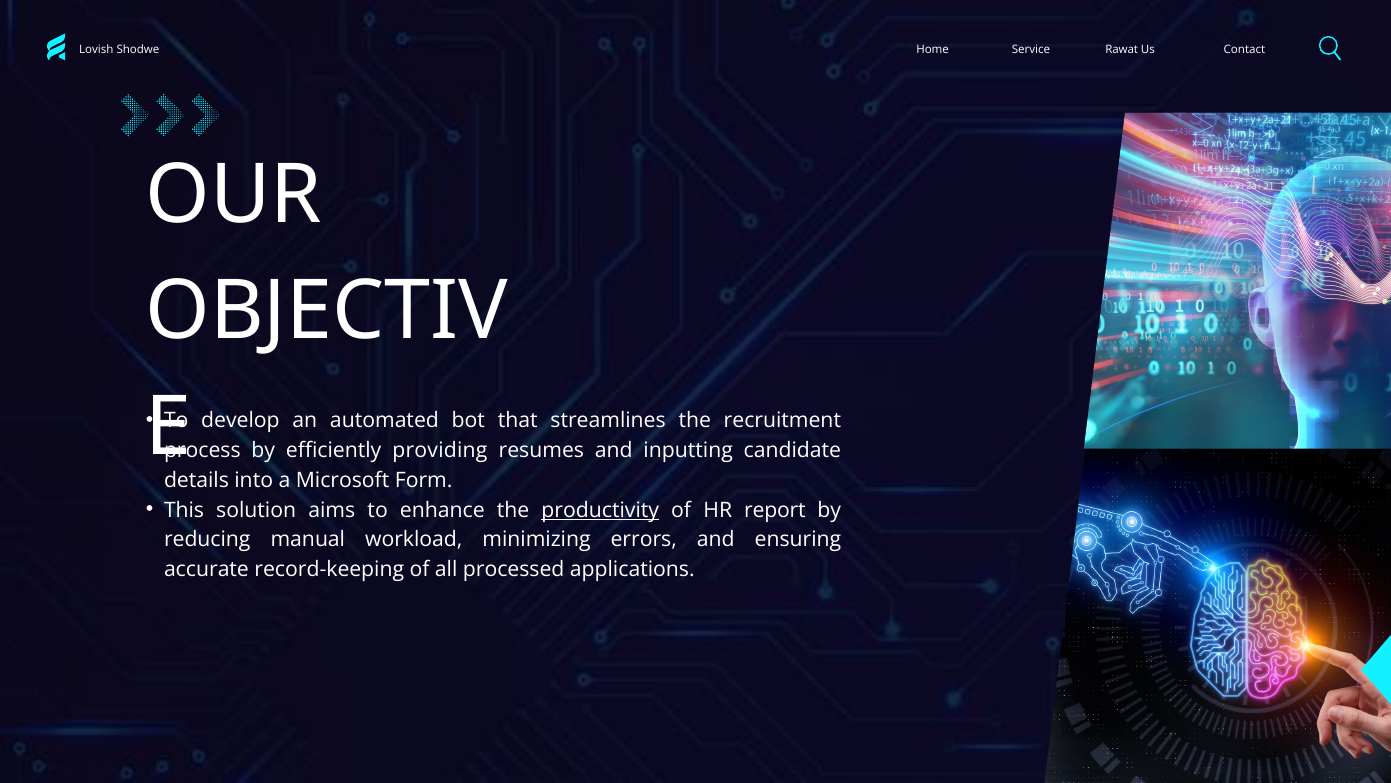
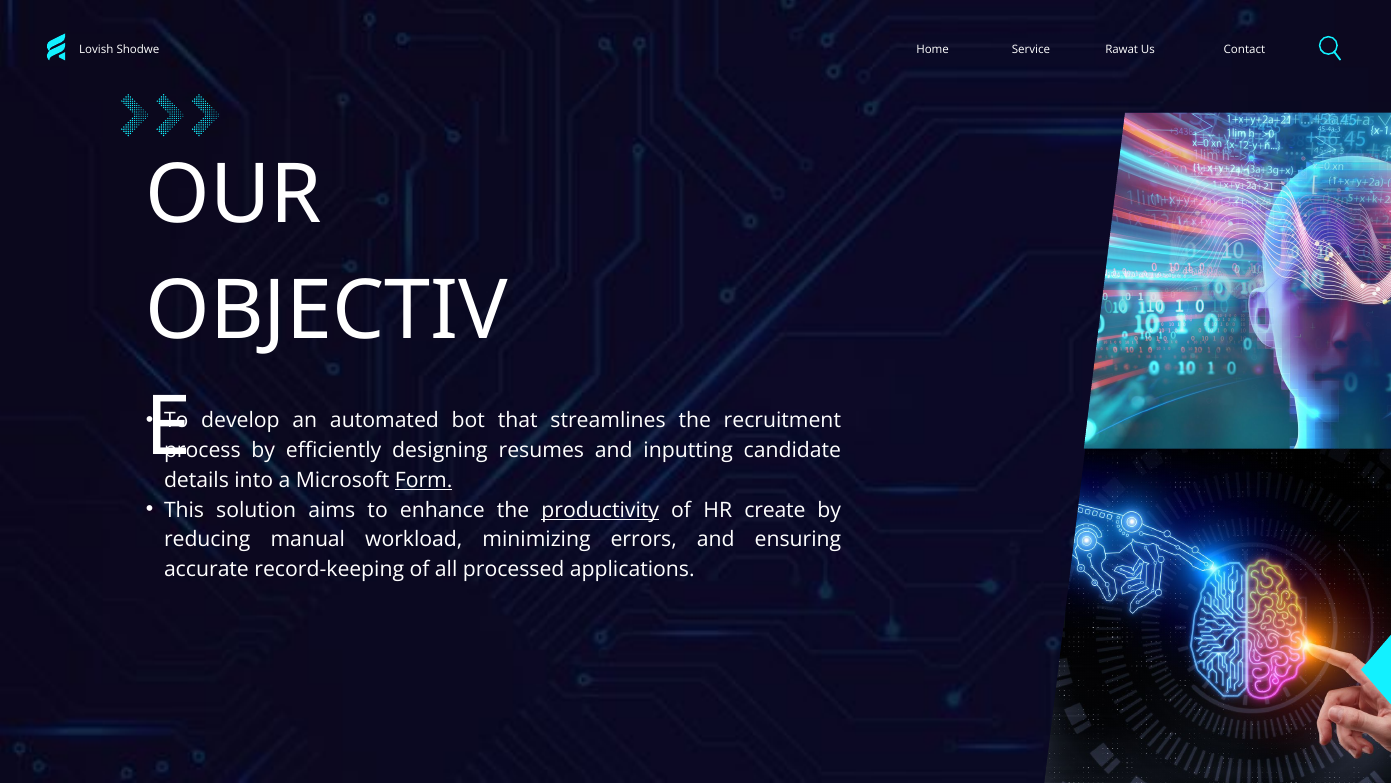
providing: providing -> designing
Form underline: none -> present
report: report -> create
